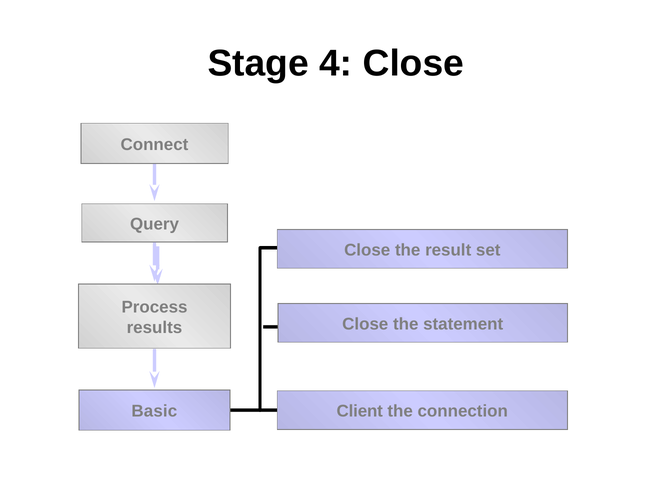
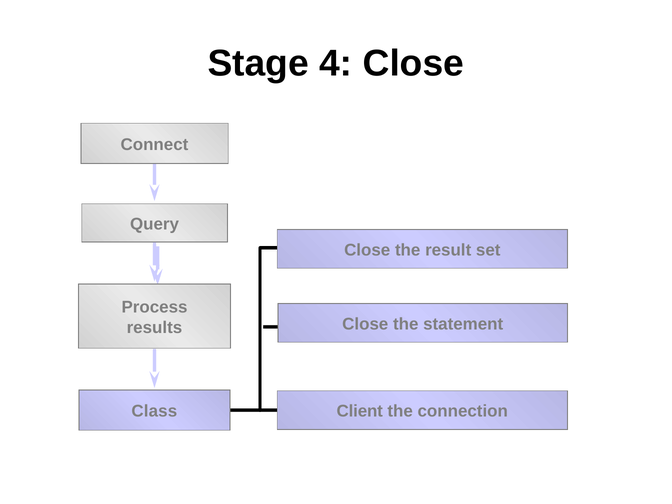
Basic: Basic -> Class
